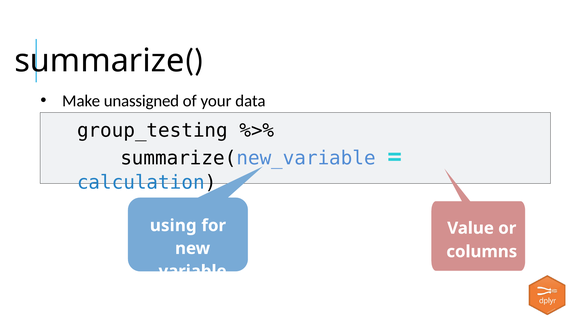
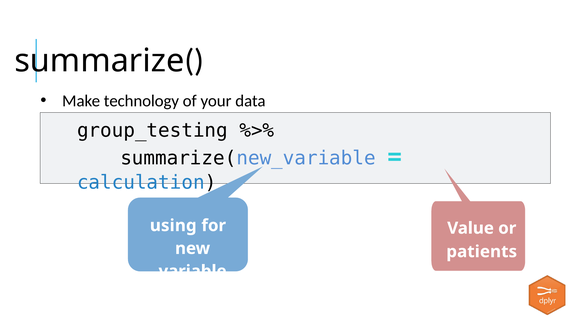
unassigned: unassigned -> technology
columns: columns -> patients
